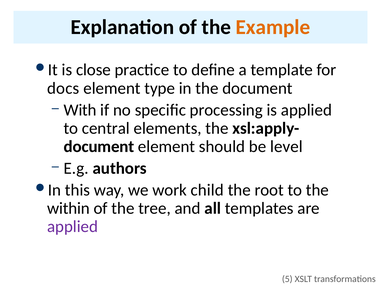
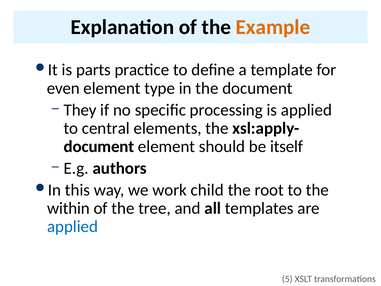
close: close -> parts
docs: docs -> even
With: With -> They
level: level -> itself
applied at (72, 226) colour: purple -> blue
